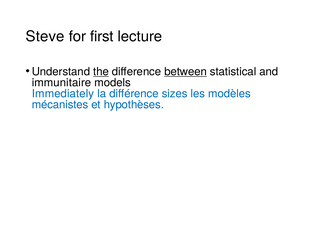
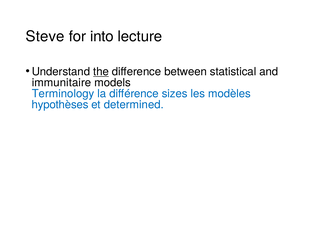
first: first -> into
between underline: present -> none
Immediately: Immediately -> Terminology
mécanistes: mécanistes -> hypothèses
hypothèses: hypothèses -> determined
